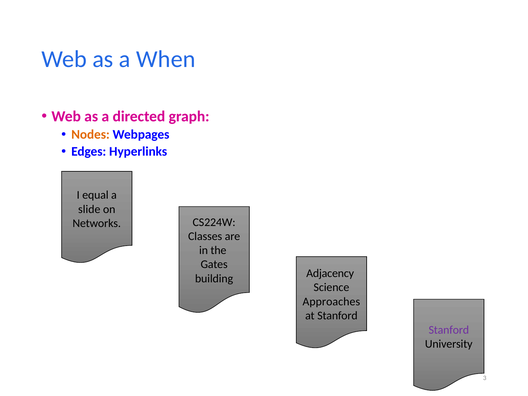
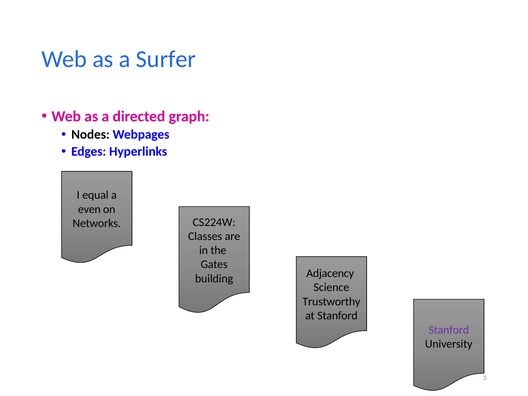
When: When -> Surfer
Nodes colour: orange -> black
slide: slide -> even
Approaches: Approaches -> Trustworthy
